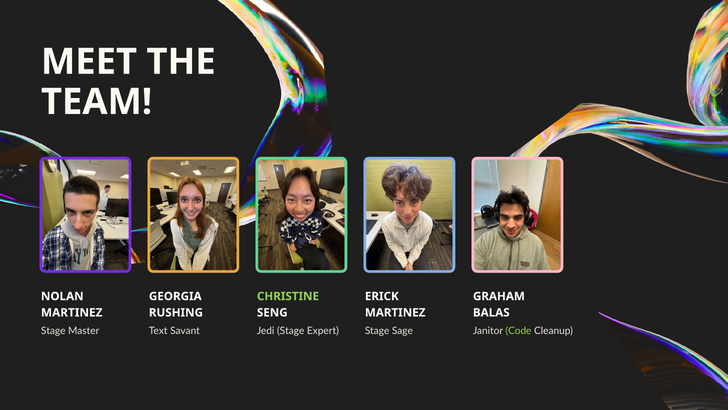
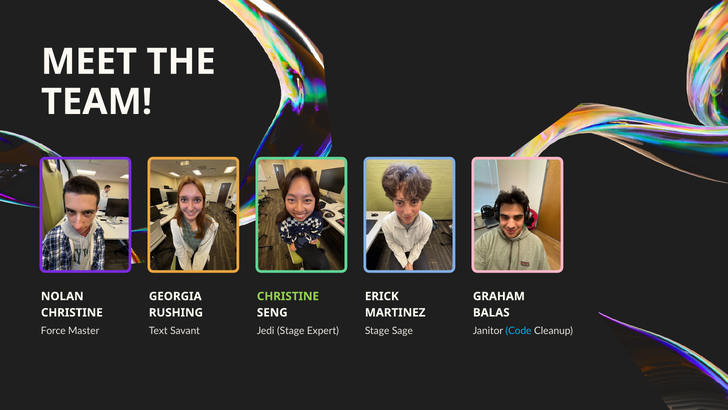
MARTINEZ at (72, 312): MARTINEZ -> CHRISTINE
Stage at (53, 331): Stage -> Force
Code colour: light green -> light blue
